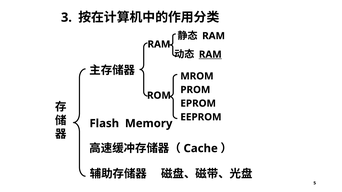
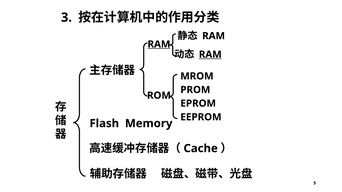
RAM at (159, 44) underline: none -> present
